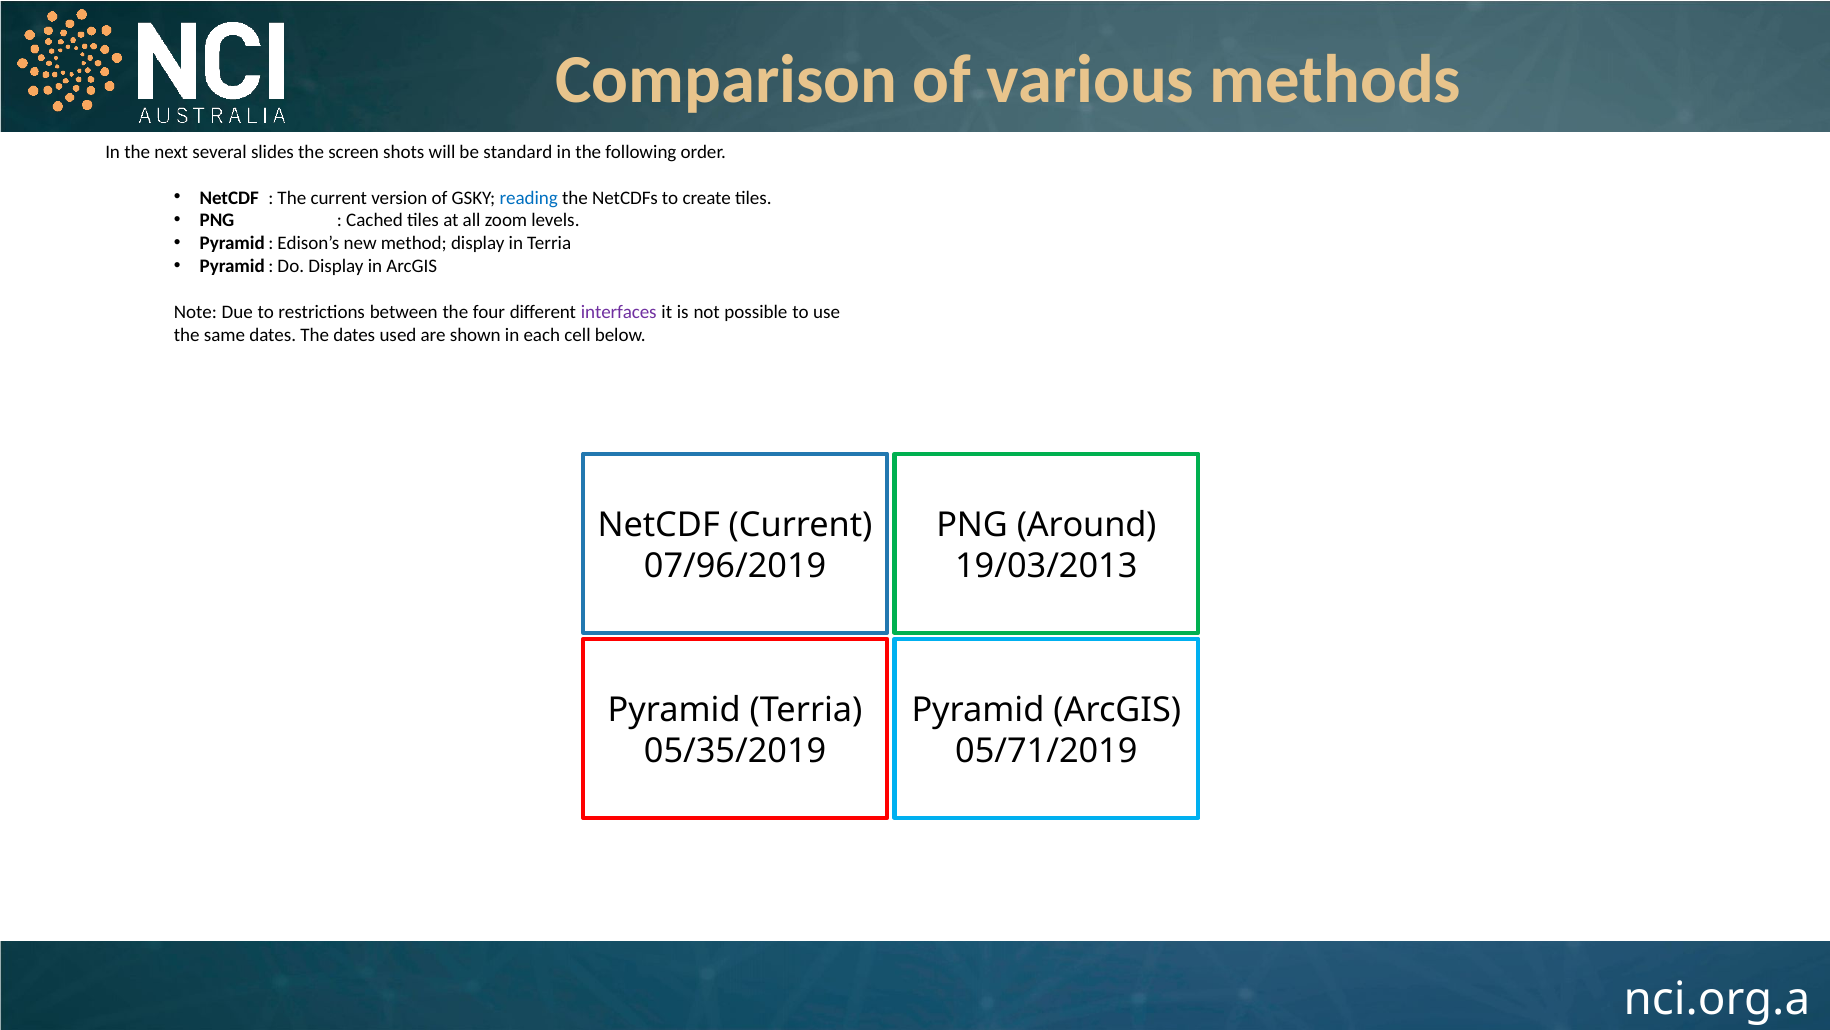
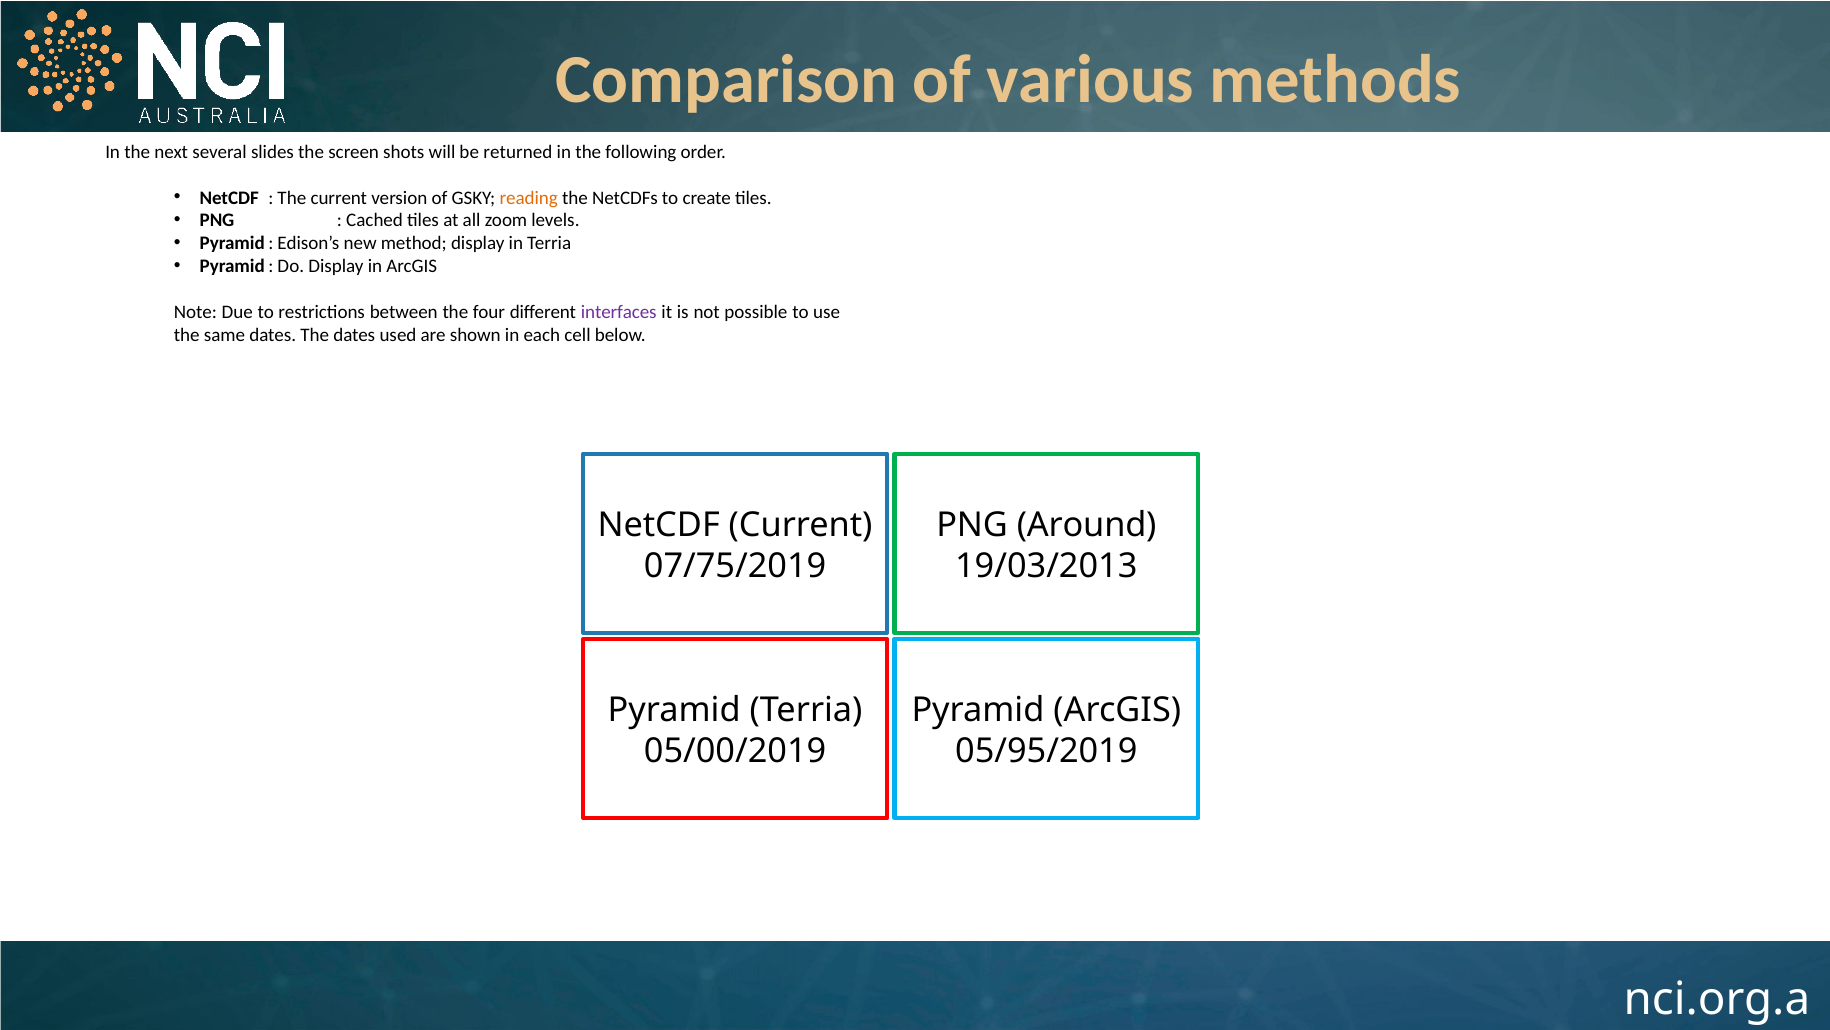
standard: standard -> returned
reading colour: blue -> orange
07/96/2019: 07/96/2019 -> 07/75/2019
05/35/2019: 05/35/2019 -> 05/00/2019
05/71/2019: 05/71/2019 -> 05/95/2019
